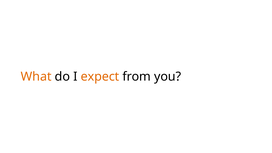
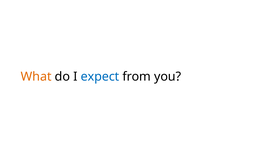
expect colour: orange -> blue
